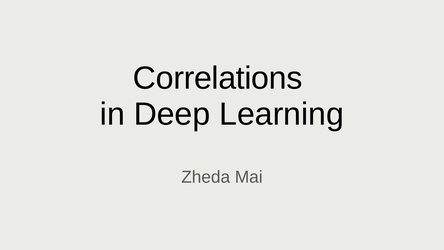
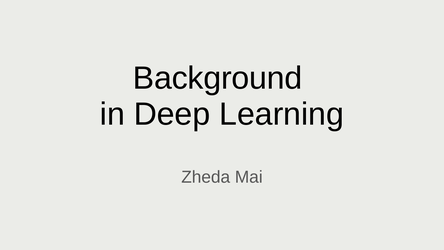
Correlations: Correlations -> Background
